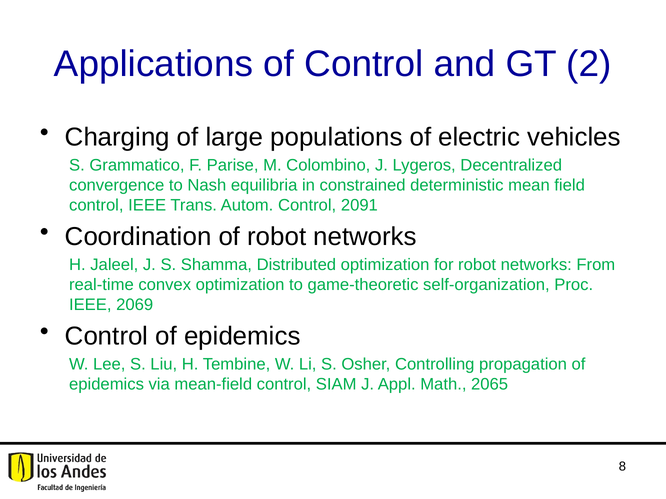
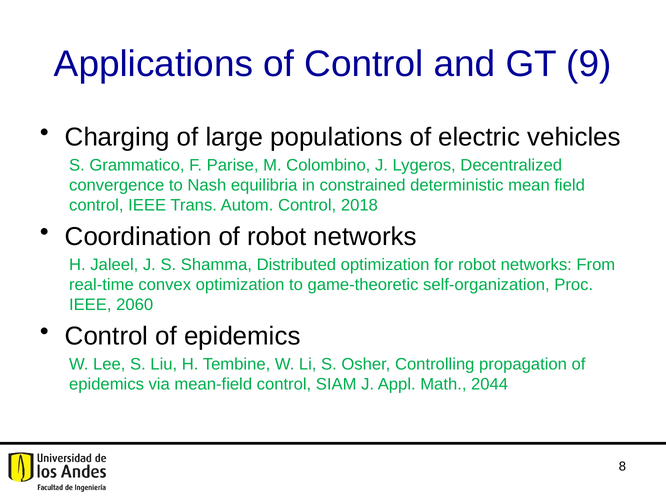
2: 2 -> 9
2091: 2091 -> 2018
2069: 2069 -> 2060
2065: 2065 -> 2044
